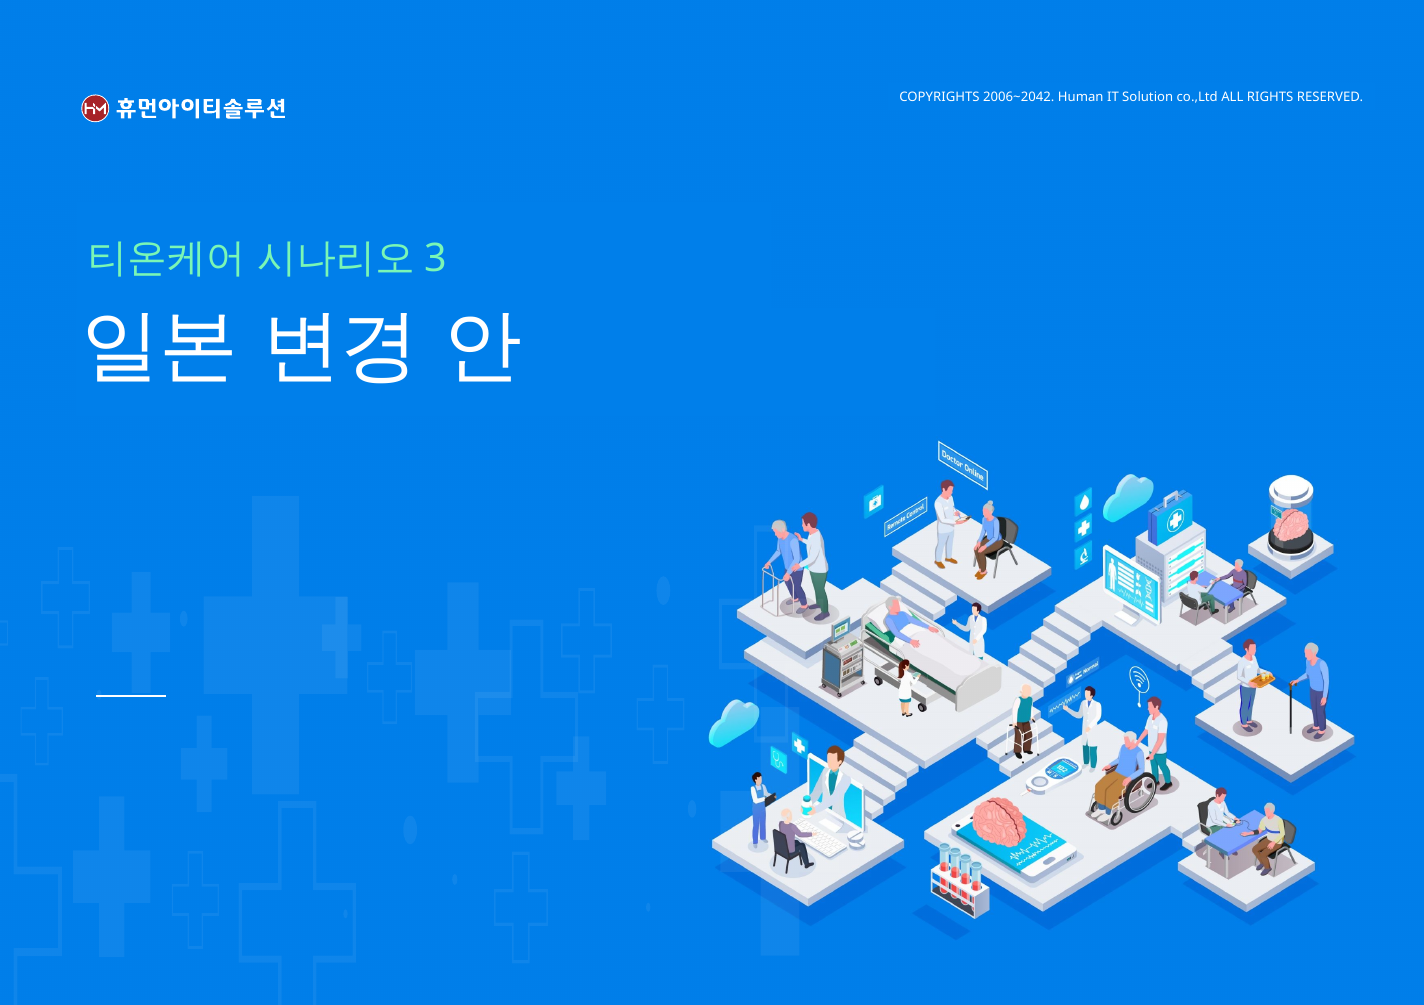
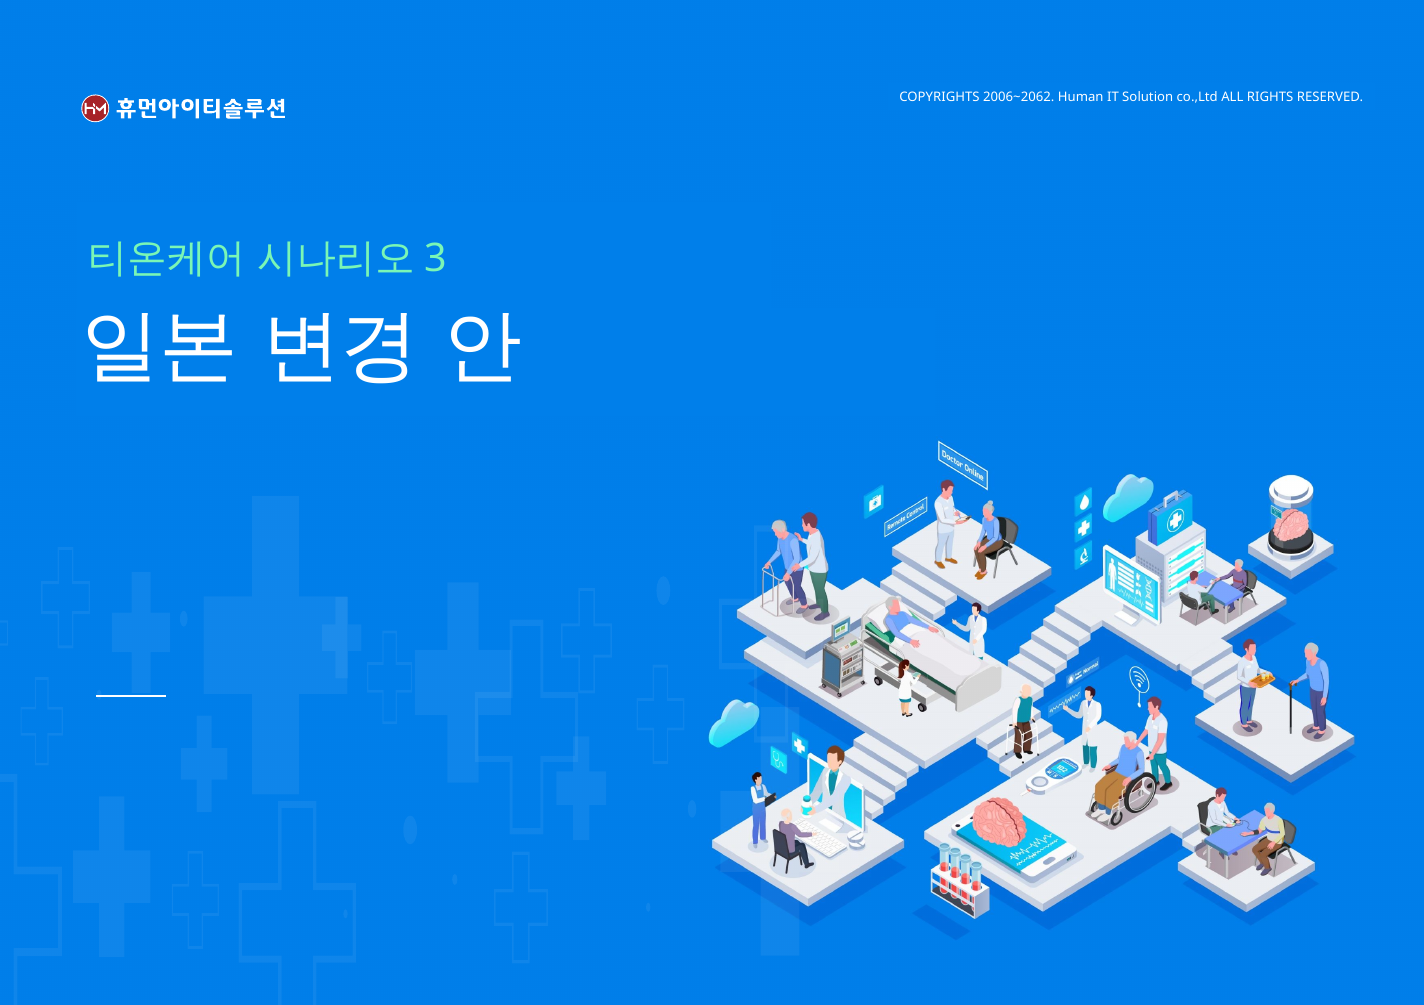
2006~2042: 2006~2042 -> 2006~2062
